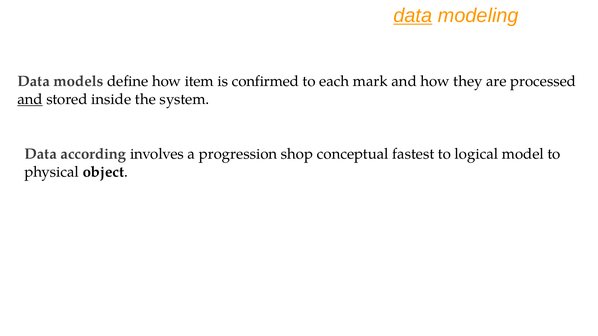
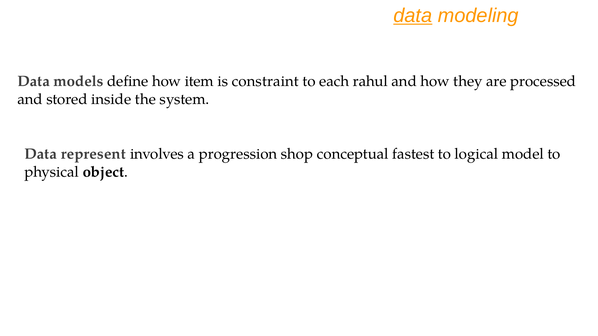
confirmed: confirmed -> constraint
mark: mark -> rahul
and at (30, 99) underline: present -> none
according: according -> represent
